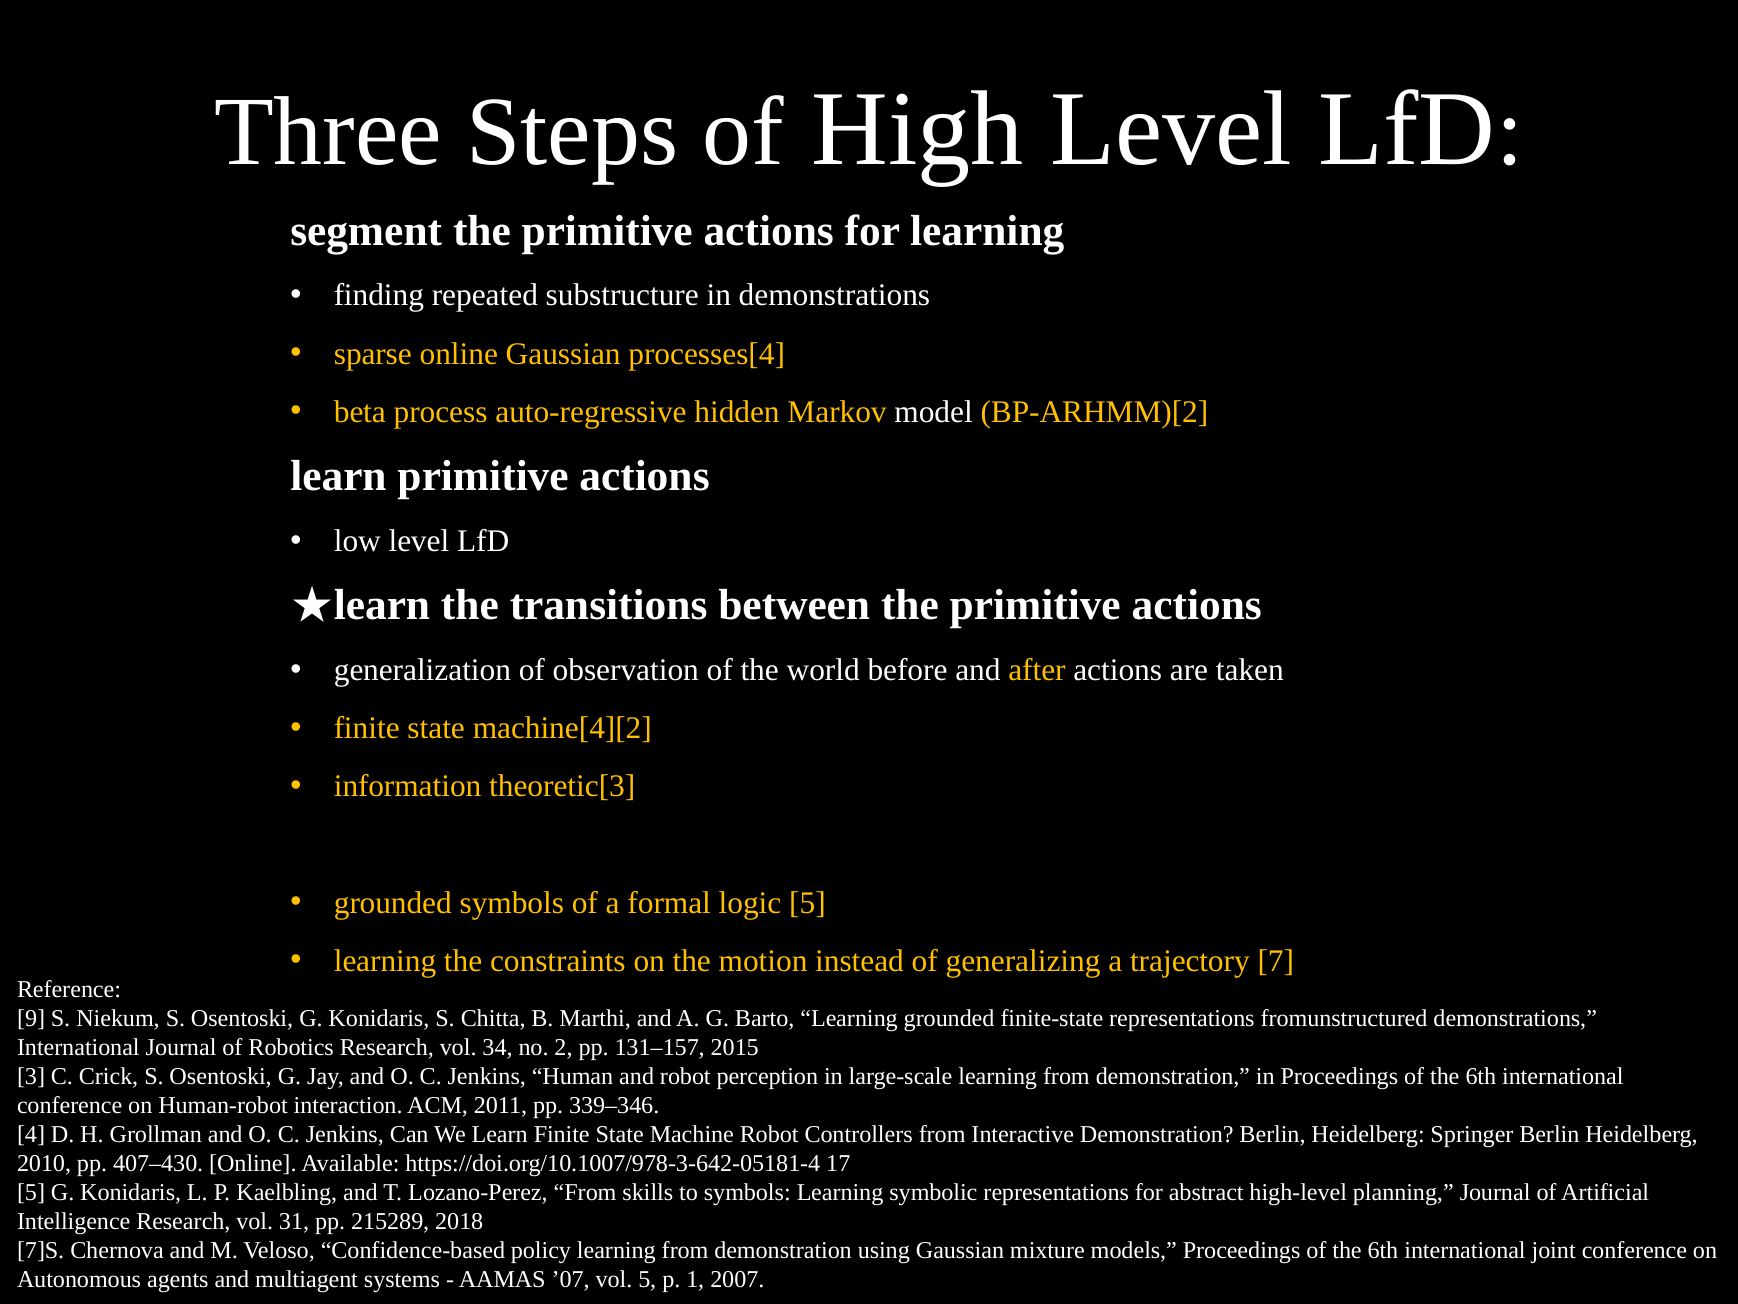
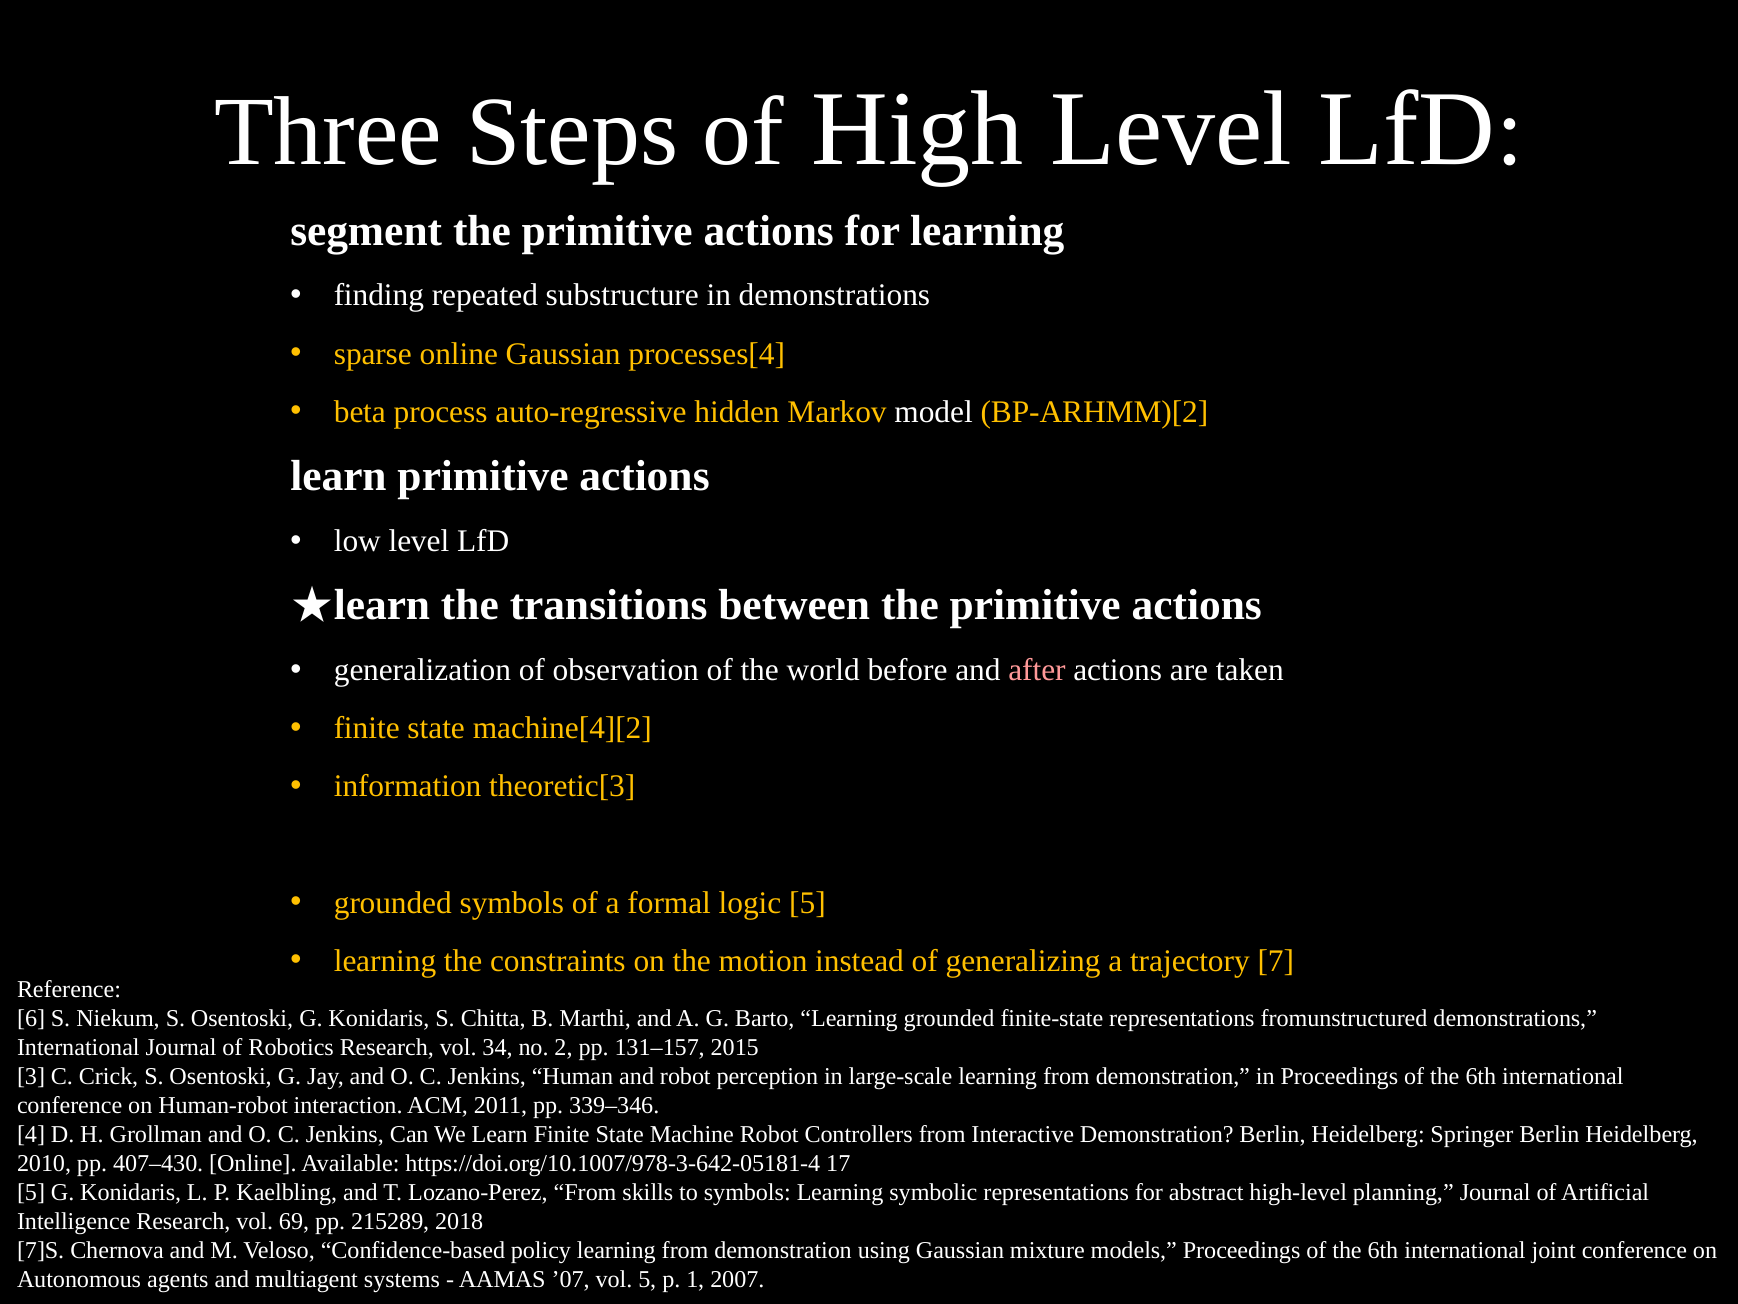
after colour: yellow -> pink
9: 9 -> 6
31: 31 -> 69
